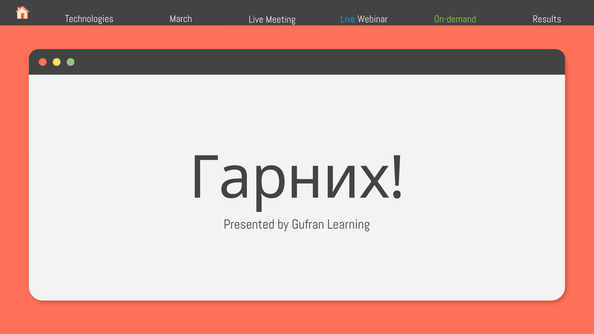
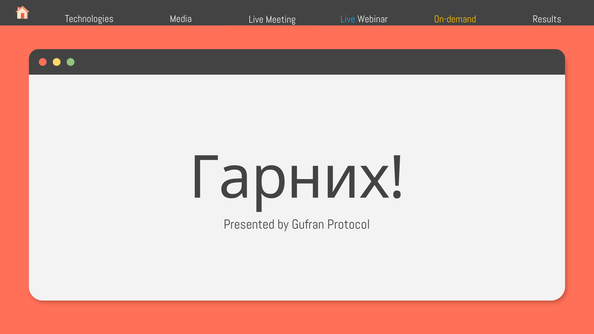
March: March -> Media
On-demand colour: light green -> yellow
Learning: Learning -> Protocol
